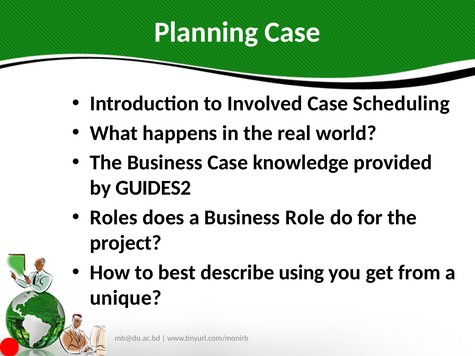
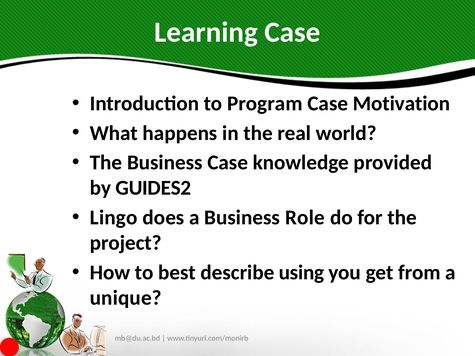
Planning: Planning -> Learning
Involved: Involved -> Program
Scheduling: Scheduling -> Motivation
Roles: Roles -> Lingo
